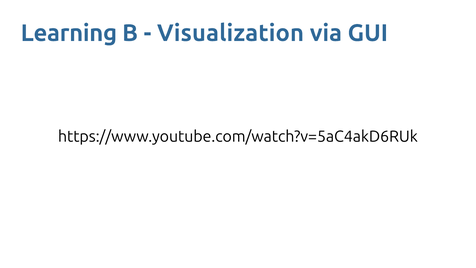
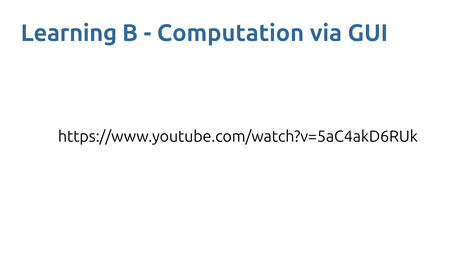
Visualization: Visualization -> Computation
